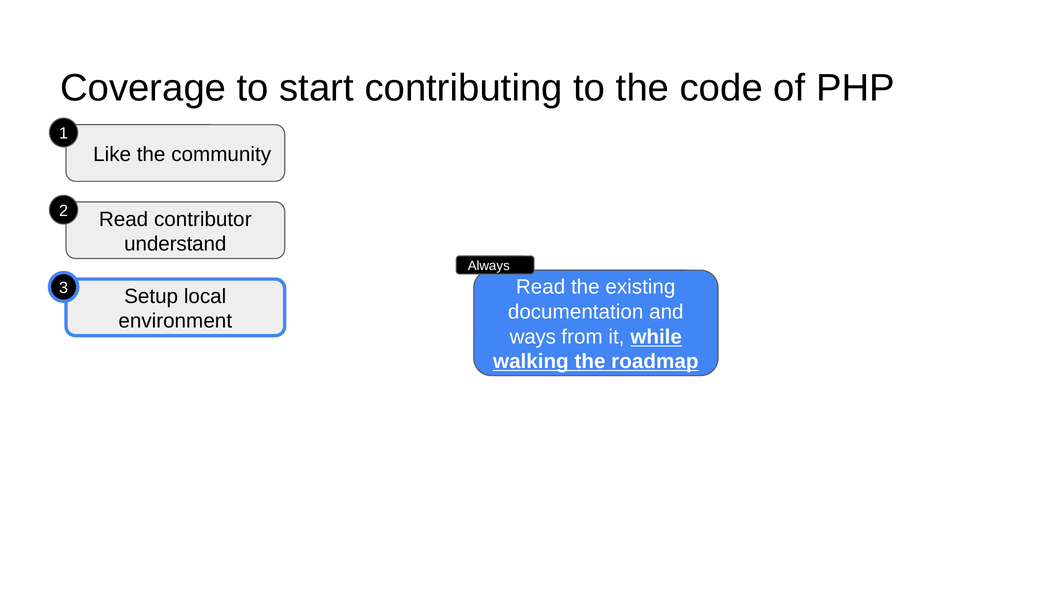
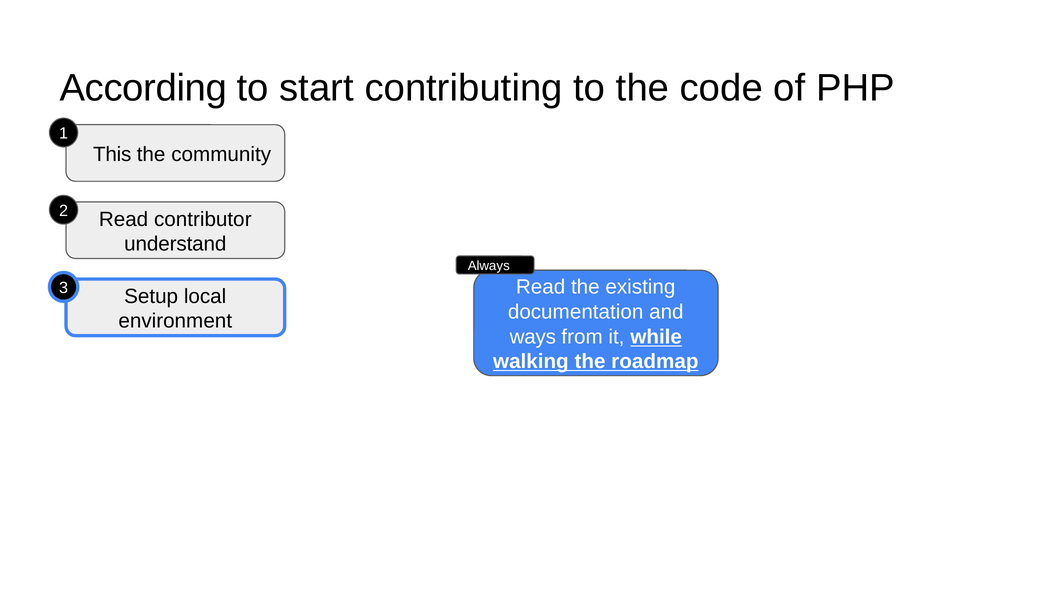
Coverage: Coverage -> According
Like: Like -> This
